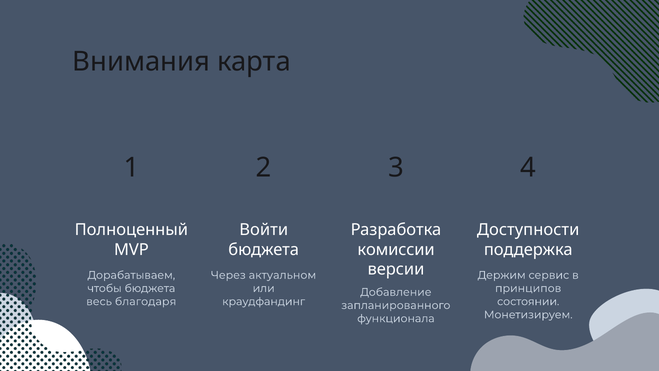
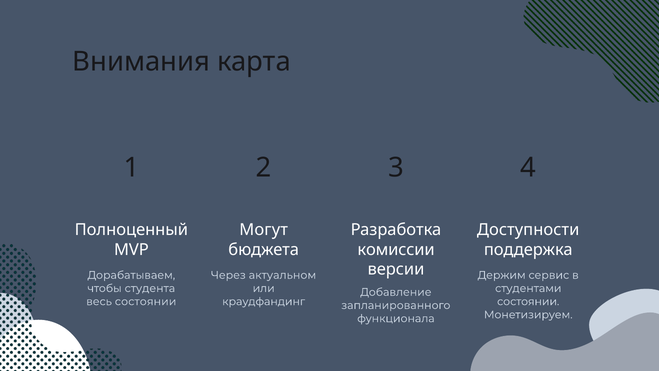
Войти: Войти -> Могут
чтобы бюджета: бюджета -> студента
принципов: принципов -> студентами
весь благодаря: благодаря -> состоянии
